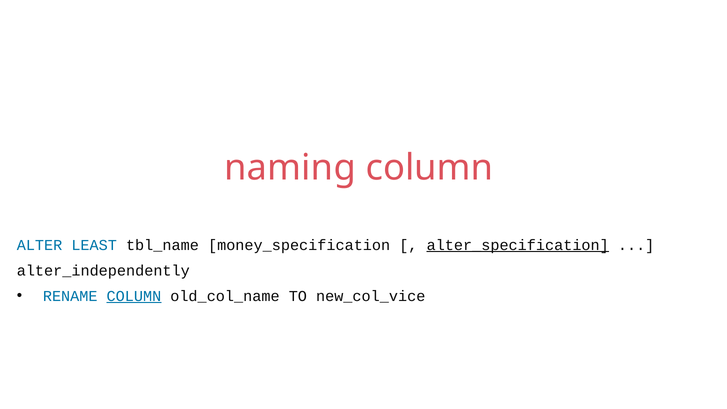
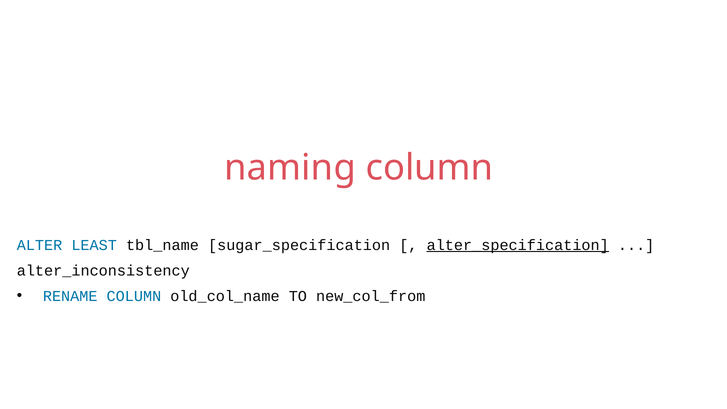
money_specification: money_specification -> sugar_specification
alter_independently: alter_independently -> alter_inconsistency
COLUMN at (134, 296) underline: present -> none
new_col_vice: new_col_vice -> new_col_from
